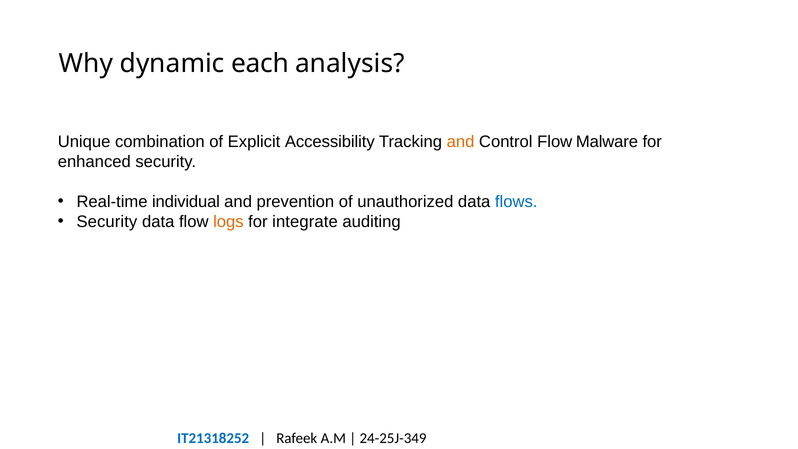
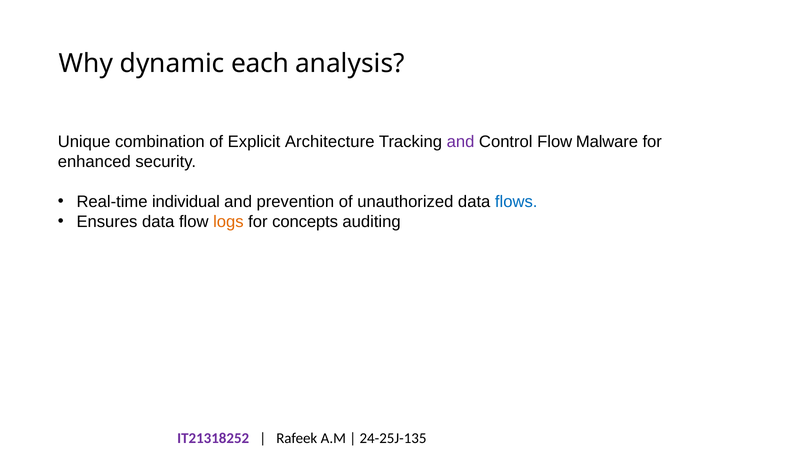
Accessibility: Accessibility -> Architecture
and at (461, 142) colour: orange -> purple
Security at (107, 221): Security -> Ensures
integrate: integrate -> concepts
IT21318252 colour: blue -> purple
24-25J-349: 24-25J-349 -> 24-25J-135
